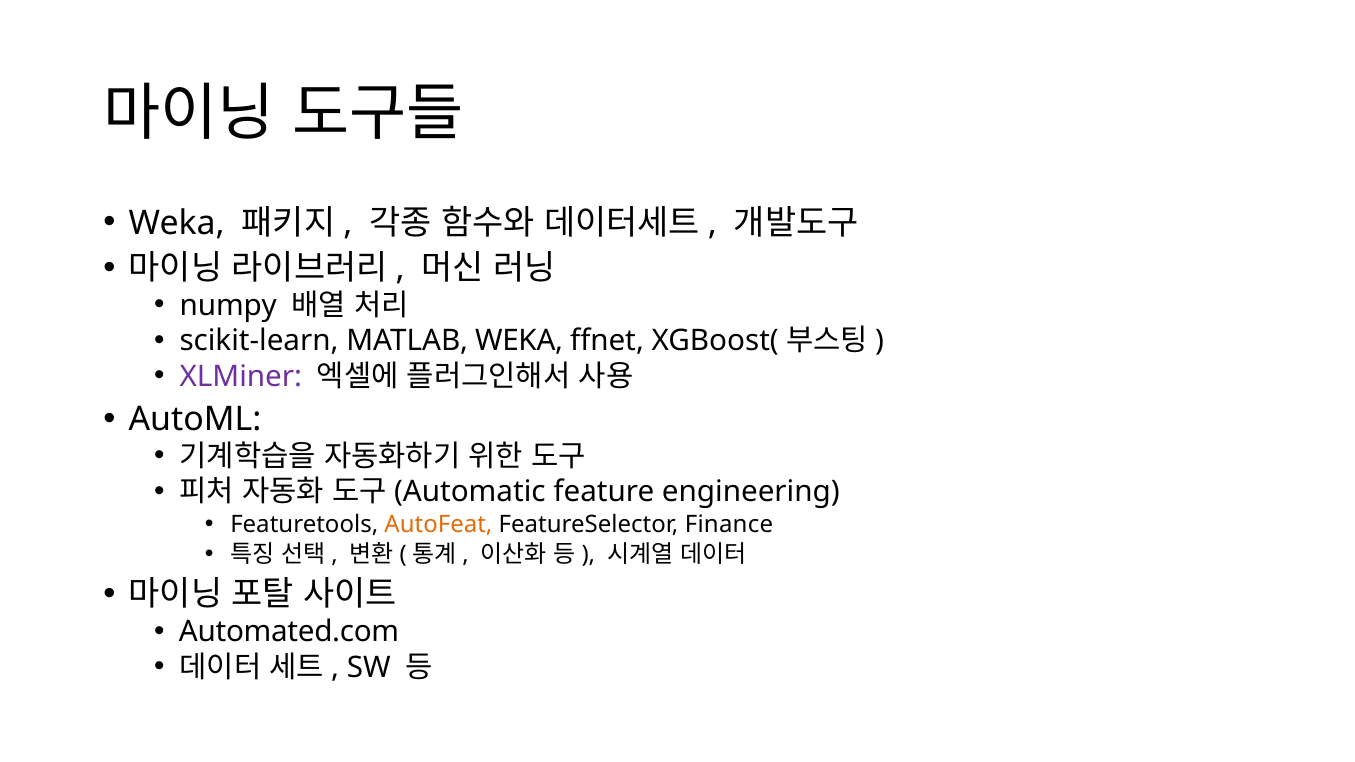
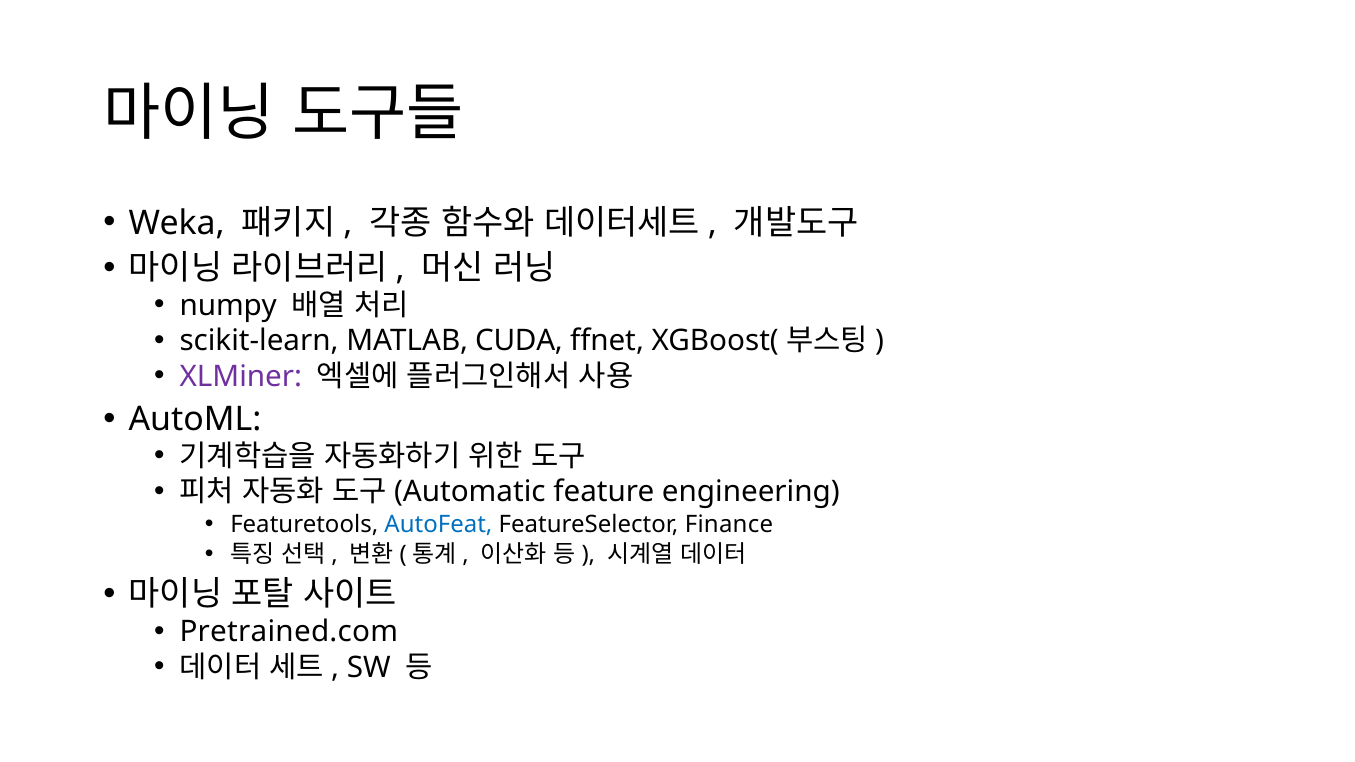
MATLAB WEKA: WEKA -> CUDA
AutoFeat colour: orange -> blue
Automated.com: Automated.com -> Pretrained.com
